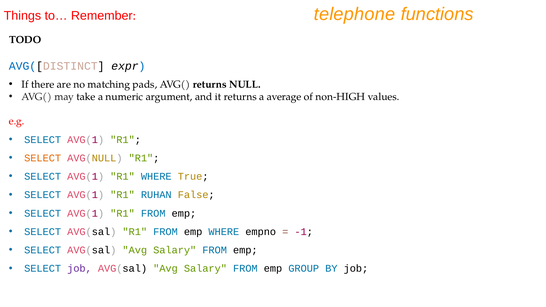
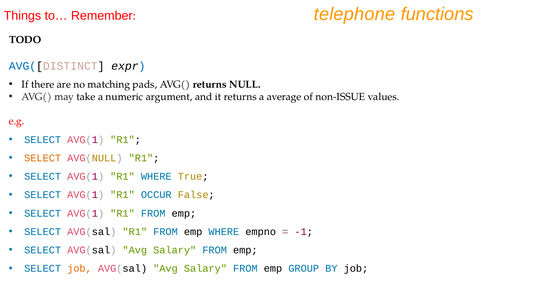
non-HIGH: non-HIGH -> non-ISSUE
RUHAN: RUHAN -> OCCUR
job at (79, 269) colour: purple -> orange
